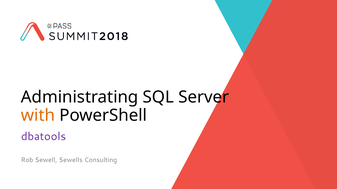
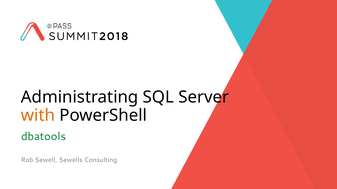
dbatools colour: purple -> green
